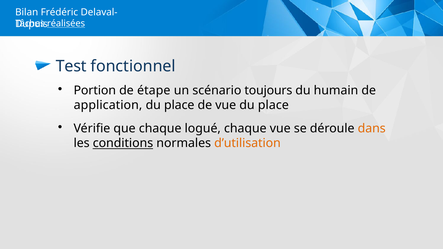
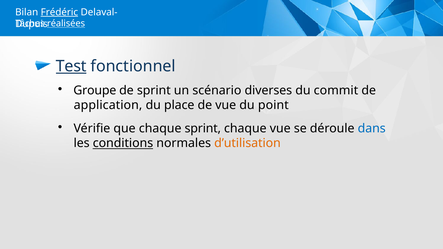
Frédéric underline: none -> present
Test underline: none -> present
Portion: Portion -> Groupe
de étape: étape -> sprint
toujours: toujours -> diverses
humain: humain -> commit
vue du place: place -> point
chaque logué: logué -> sprint
dans colour: orange -> blue
